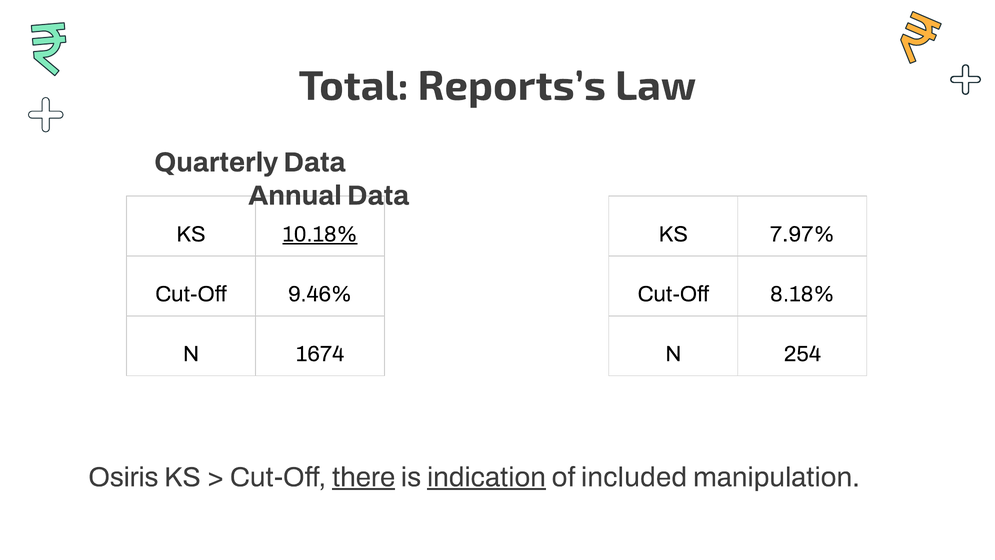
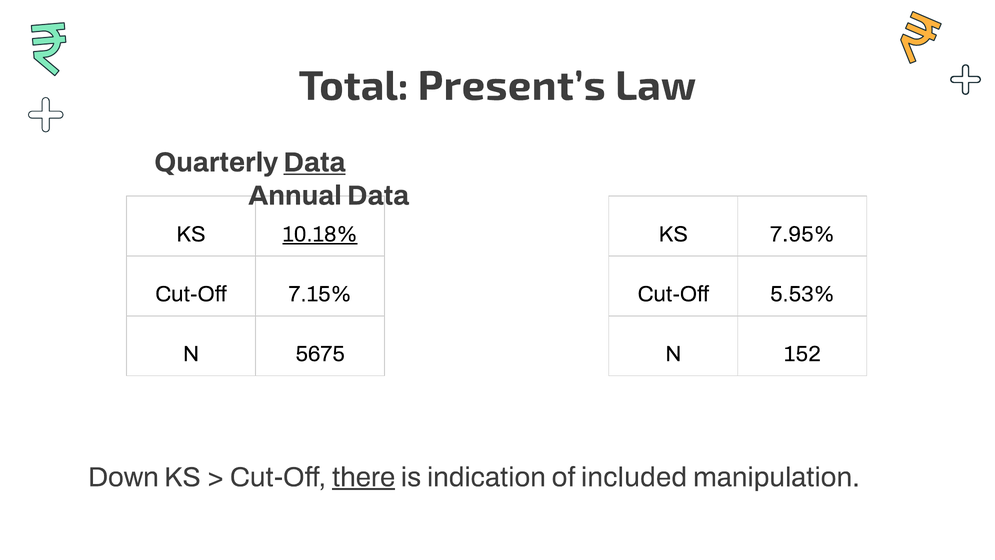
Reports’s: Reports’s -> Present’s
Data at (315, 162) underline: none -> present
7.97%: 7.97% -> 7.95%
9.46%: 9.46% -> 7.15%
8.18%: 8.18% -> 5.53%
1674: 1674 -> 5675
254: 254 -> 152
Osiris: Osiris -> Down
indication underline: present -> none
